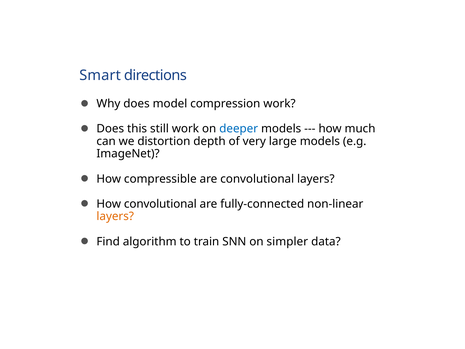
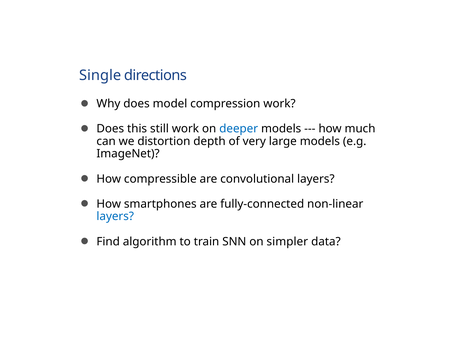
Smart: Smart -> Single
How convolutional: convolutional -> smartphones
layers at (115, 216) colour: orange -> blue
